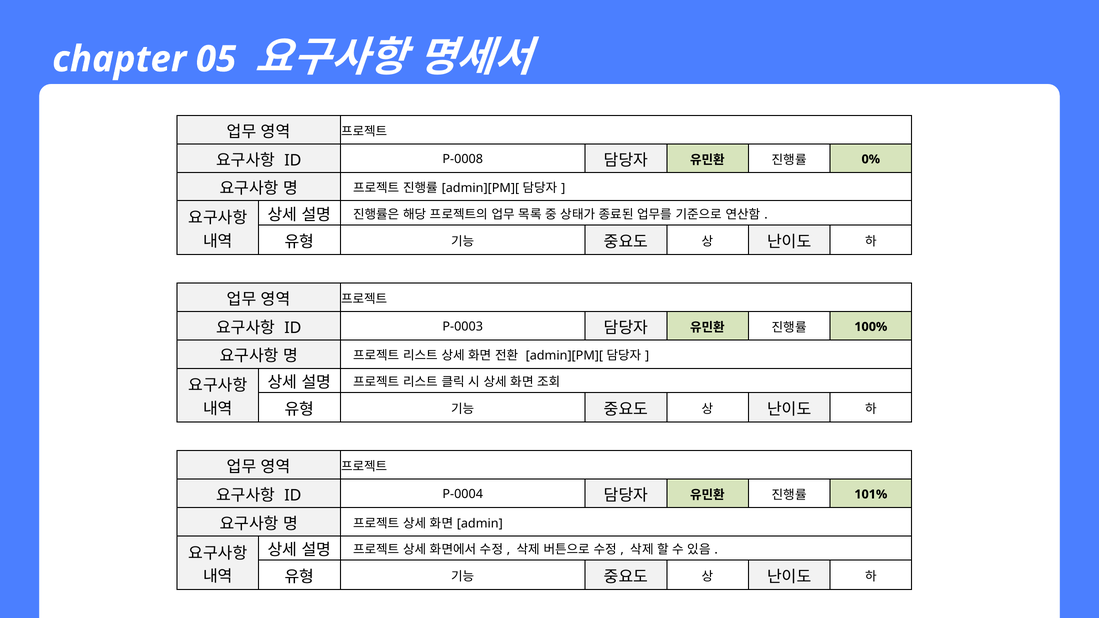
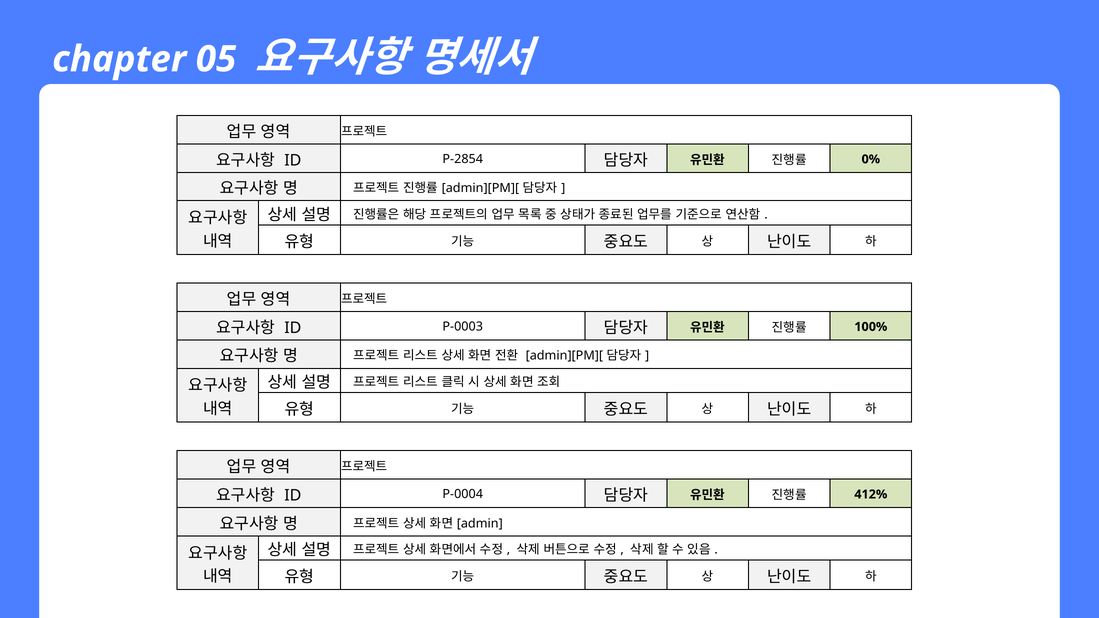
P-0008: P-0008 -> P-2854
101%: 101% -> 412%
